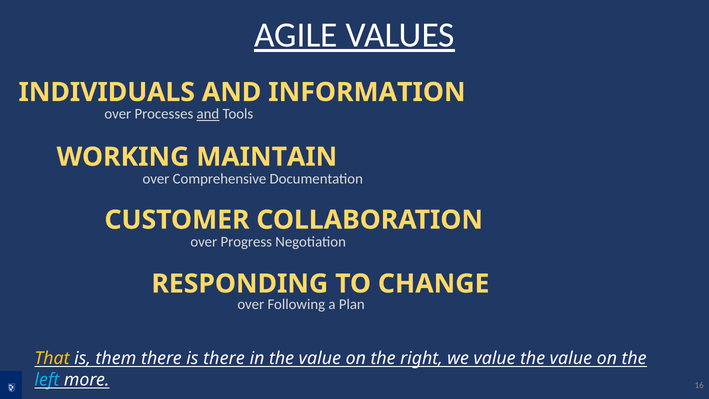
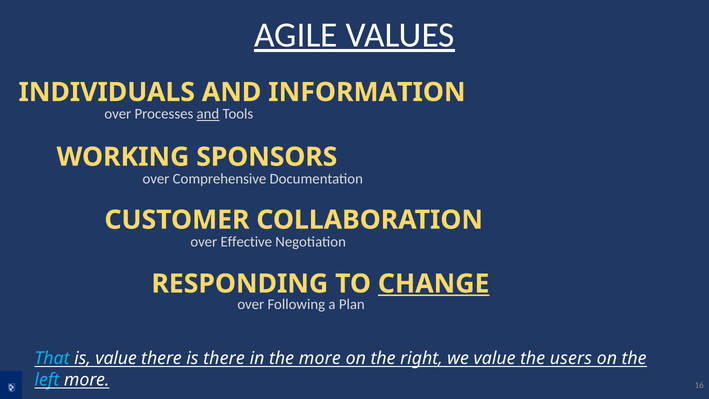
MAINTAIN: MAINTAIN -> SPONSORS
Progress: Progress -> Effective
CHANGE underline: none -> present
That colour: yellow -> light blue
is them: them -> value
in the value: value -> more
value the value: value -> users
